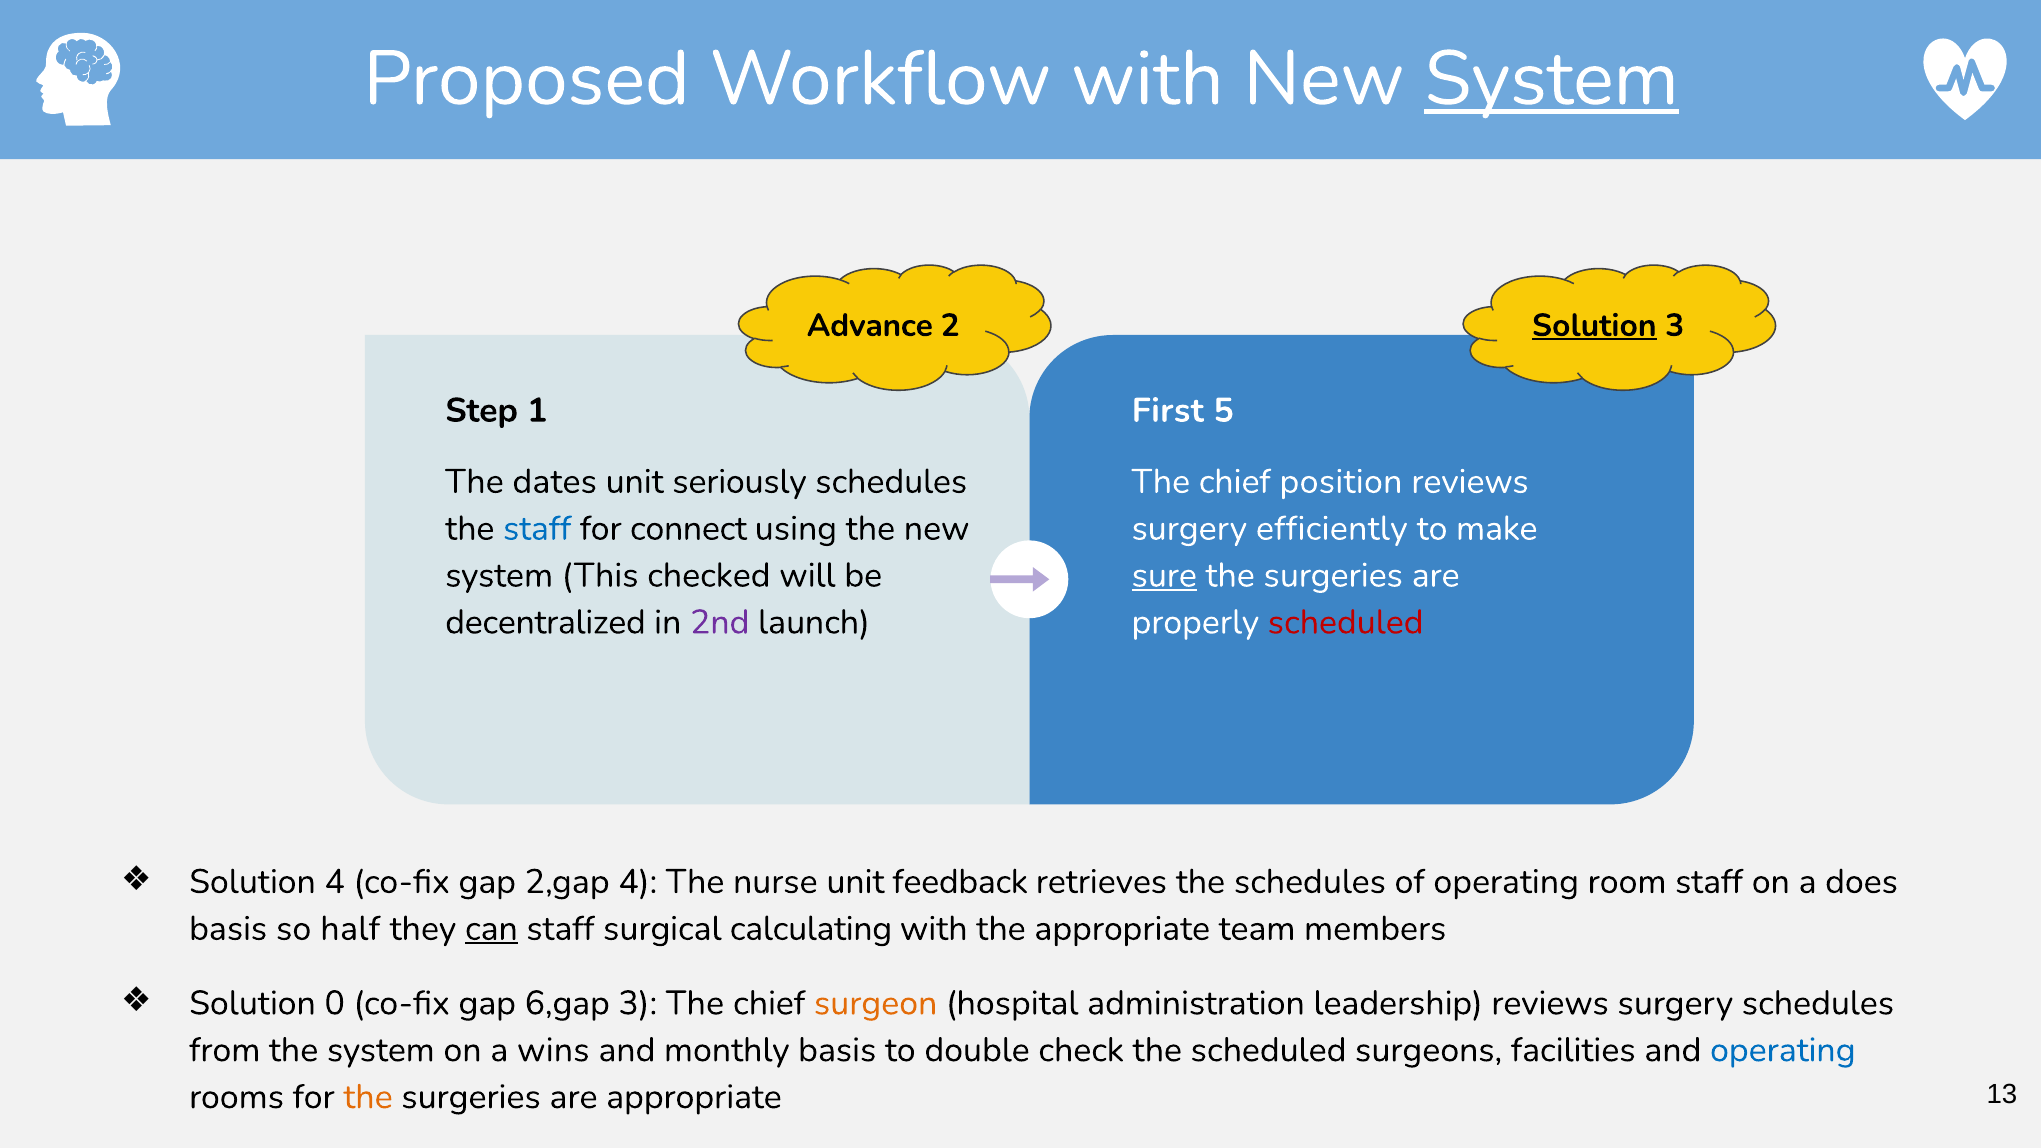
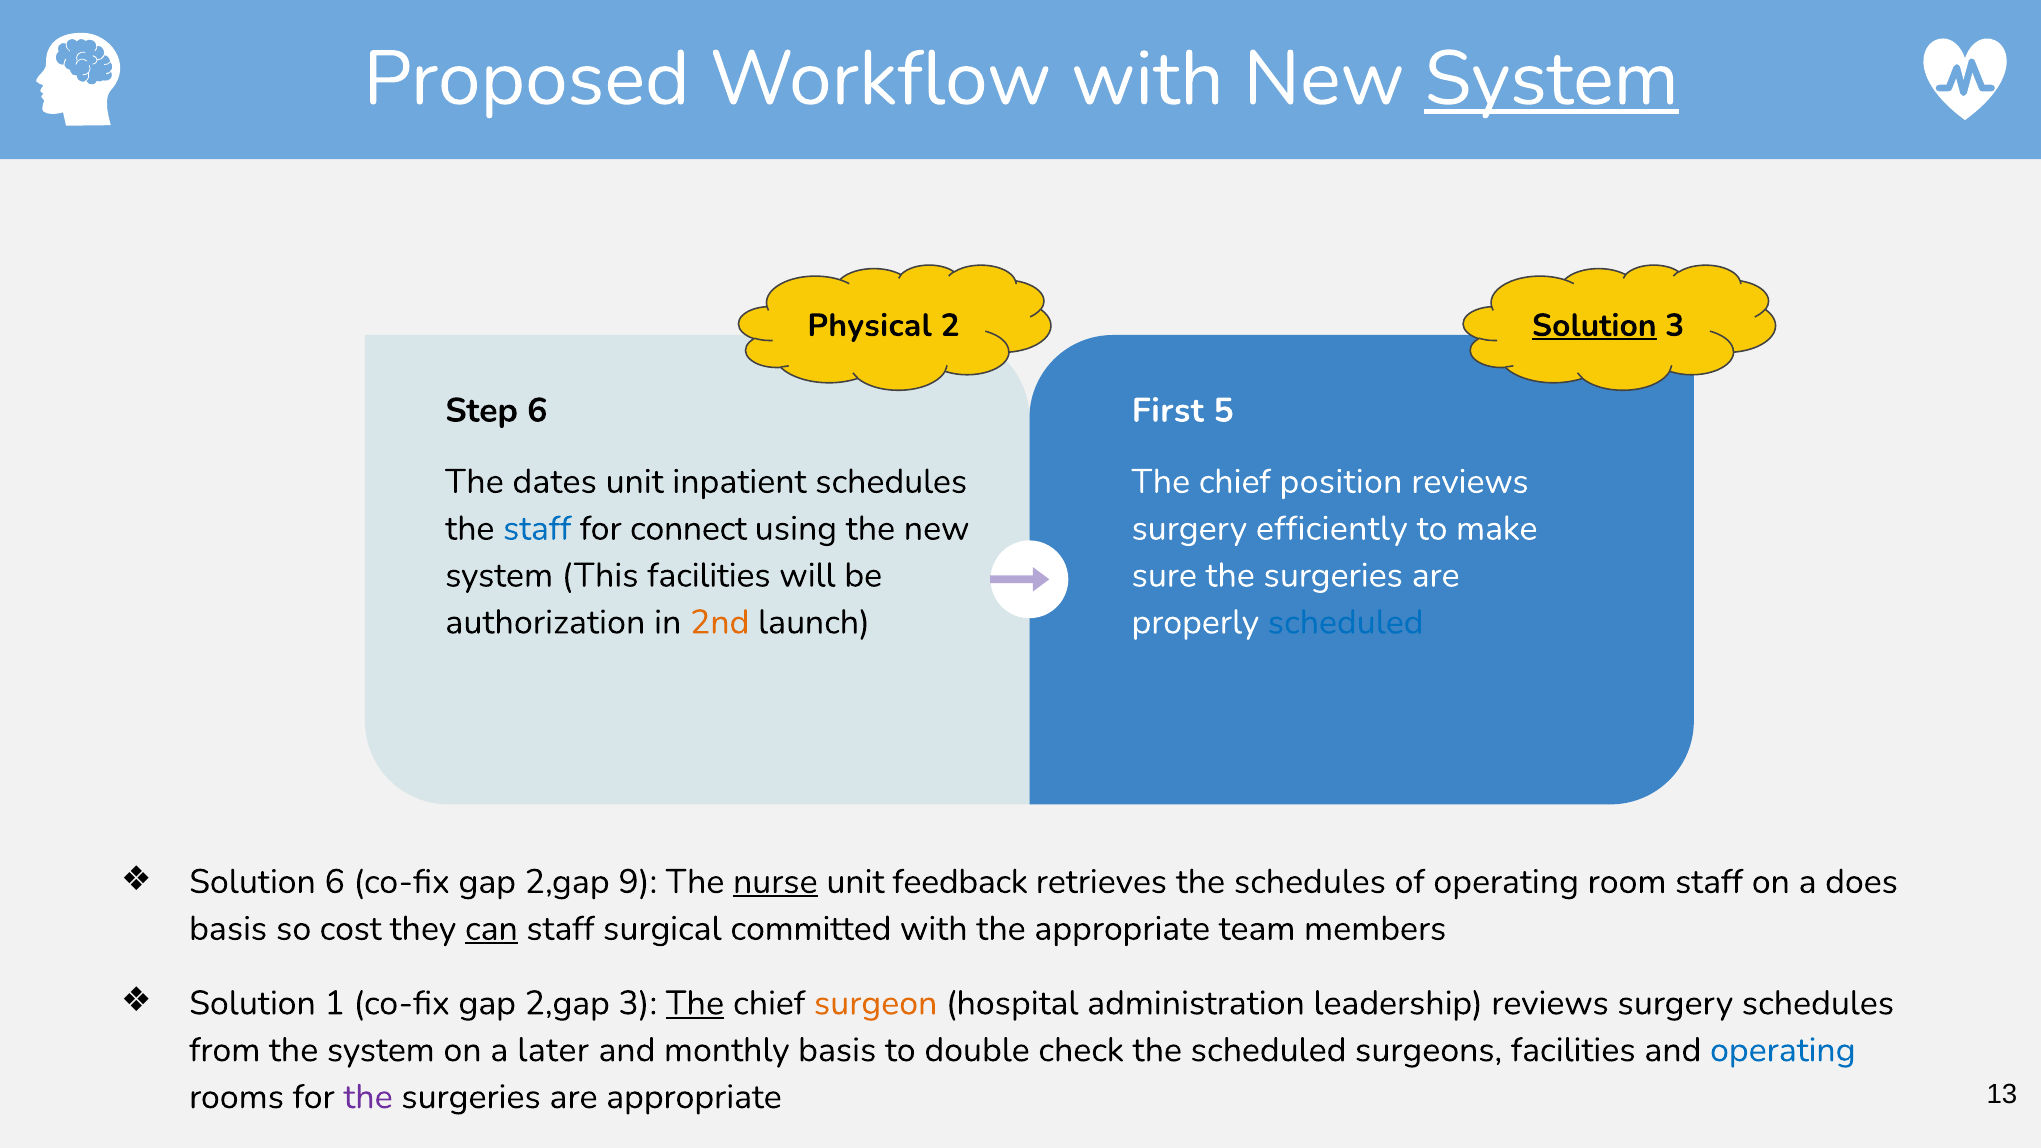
Advance: Advance -> Physical
Step 1: 1 -> 6
seriously: seriously -> inpatient
This checked: checked -> facilities
sure underline: present -> none
decentralized: decentralized -> authorization
2nd colour: purple -> orange
scheduled at (1346, 622) colour: red -> blue
Solution 4: 4 -> 6
2,gap 4: 4 -> 9
nurse underline: none -> present
half: half -> cost
calculating: calculating -> committed
0: 0 -> 1
6,gap at (567, 1003): 6,gap -> 2,gap
The at (695, 1003) underline: none -> present
wins: wins -> later
the at (368, 1097) colour: orange -> purple
